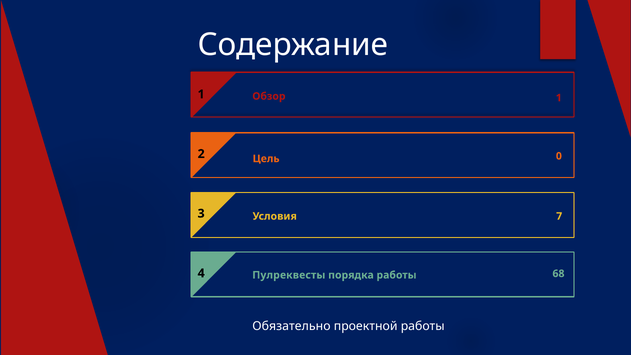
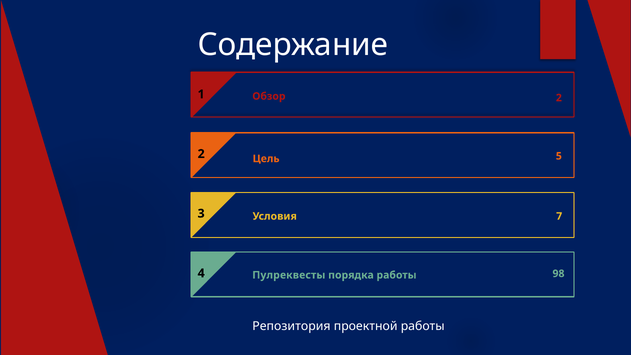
Обзор 1: 1 -> 2
0: 0 -> 5
68: 68 -> 98
Обязательно: Обязательно -> Репозитория
